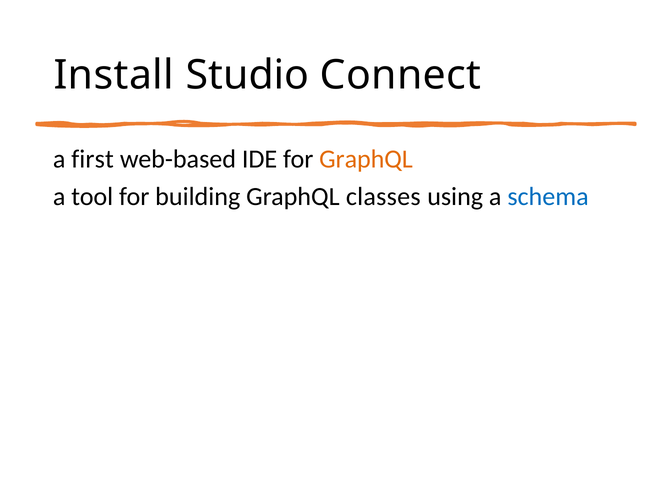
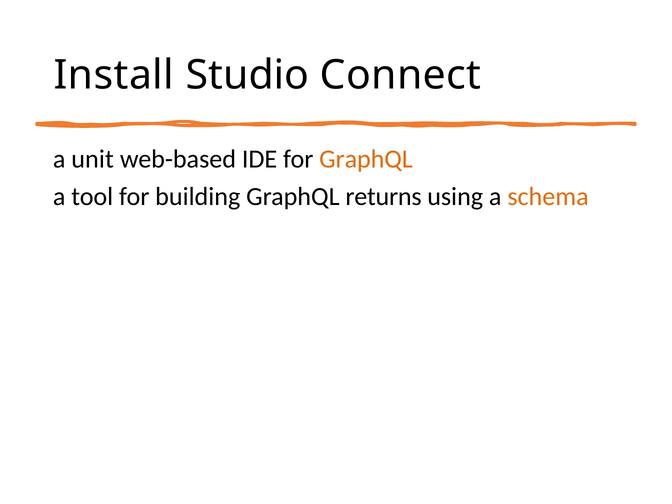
first: first -> unit
classes: classes -> returns
schema colour: blue -> orange
